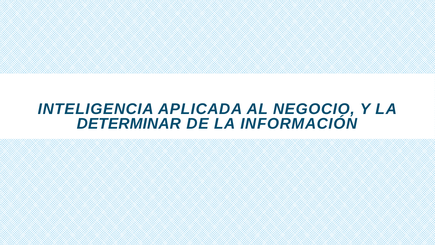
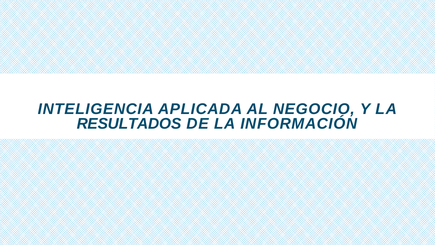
DETERMINAR: DETERMINAR -> RESULTADOS
